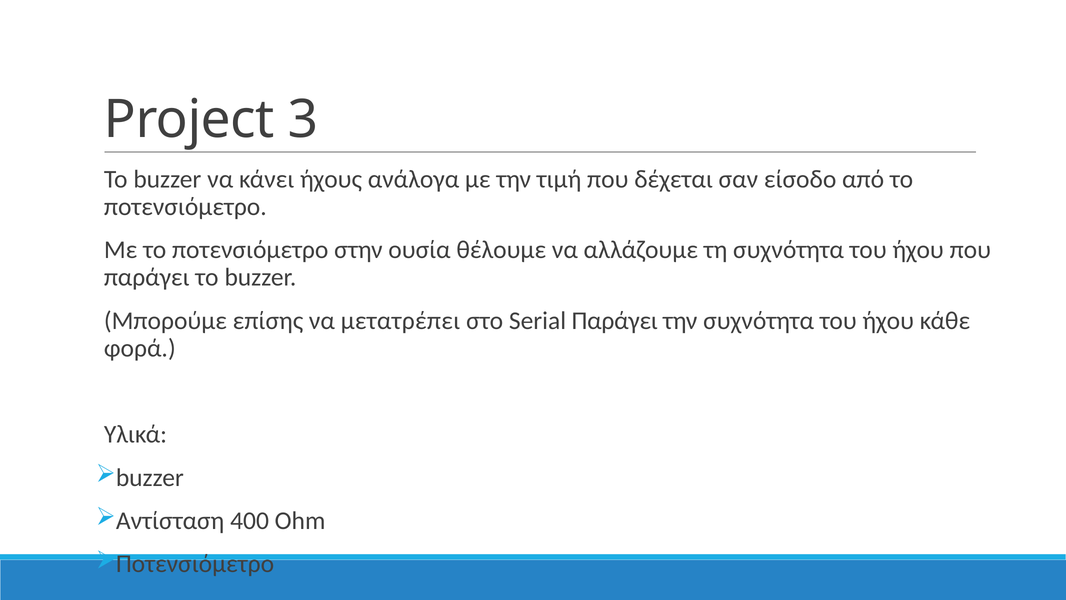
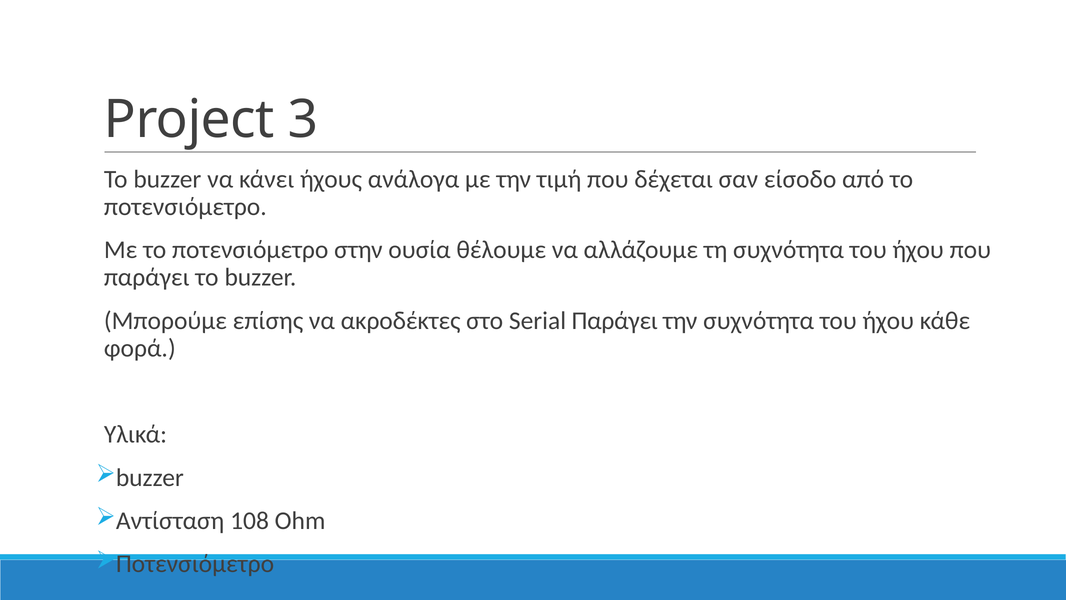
μετατρέπει: μετατρέπει -> ακροδέκτες
400: 400 -> 108
